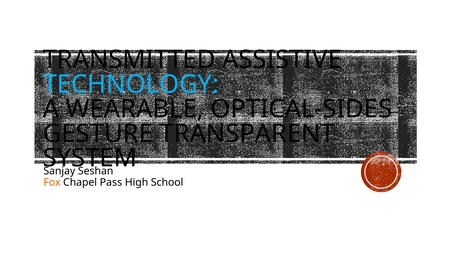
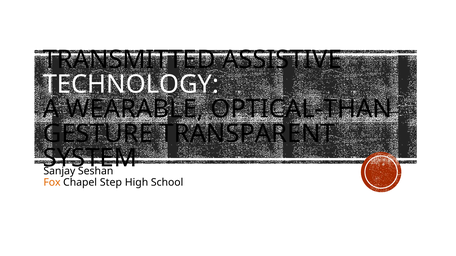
TECHNOLOGY colour: light blue -> white
OPTICAL-SIDES: OPTICAL-SIDES -> OPTICAL-THAN
Pass: Pass -> Step
